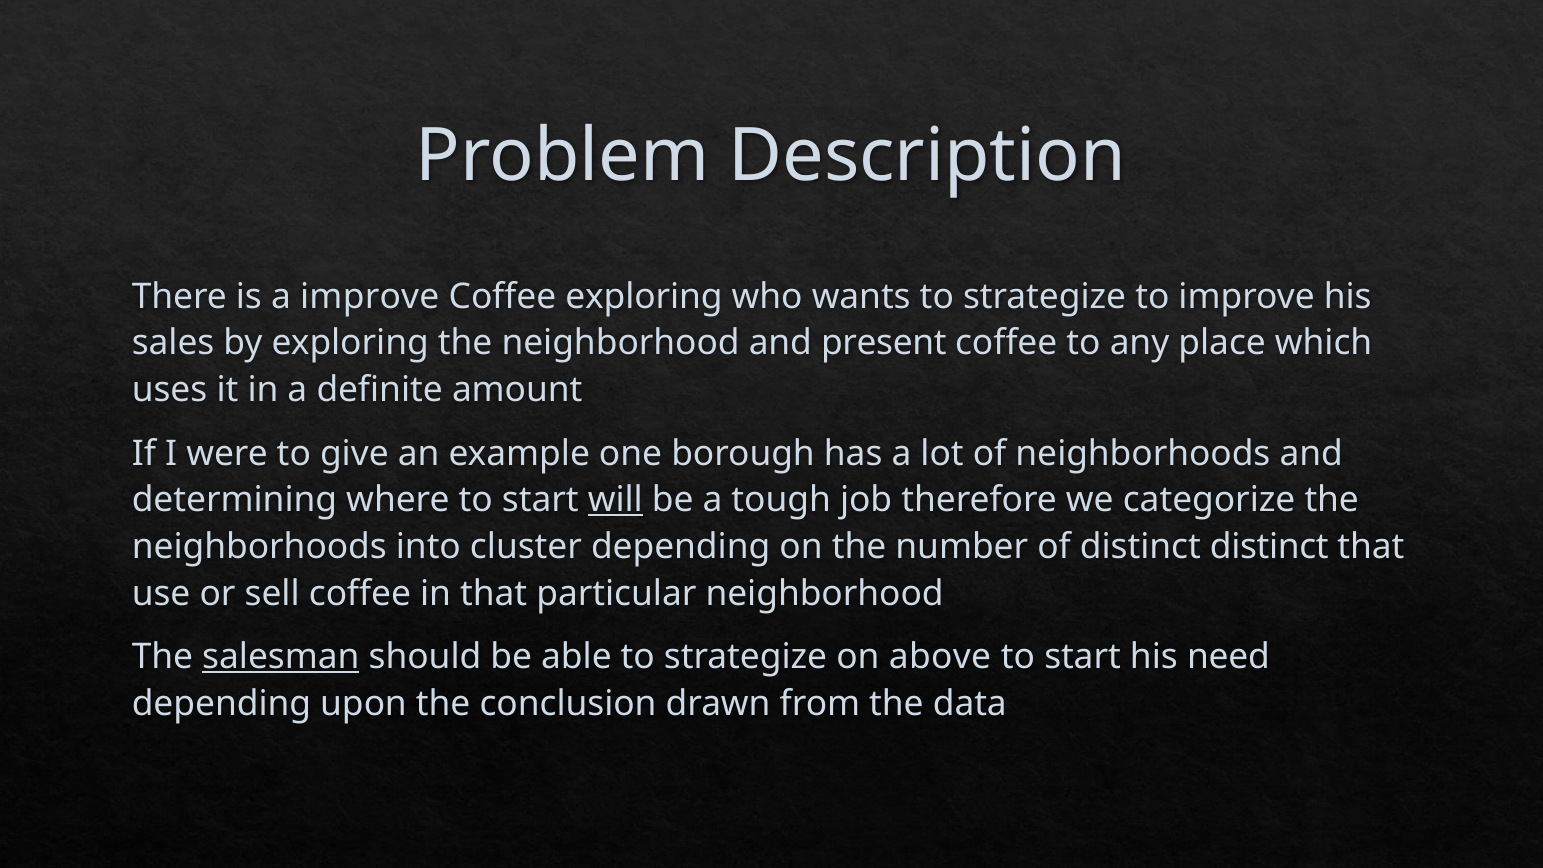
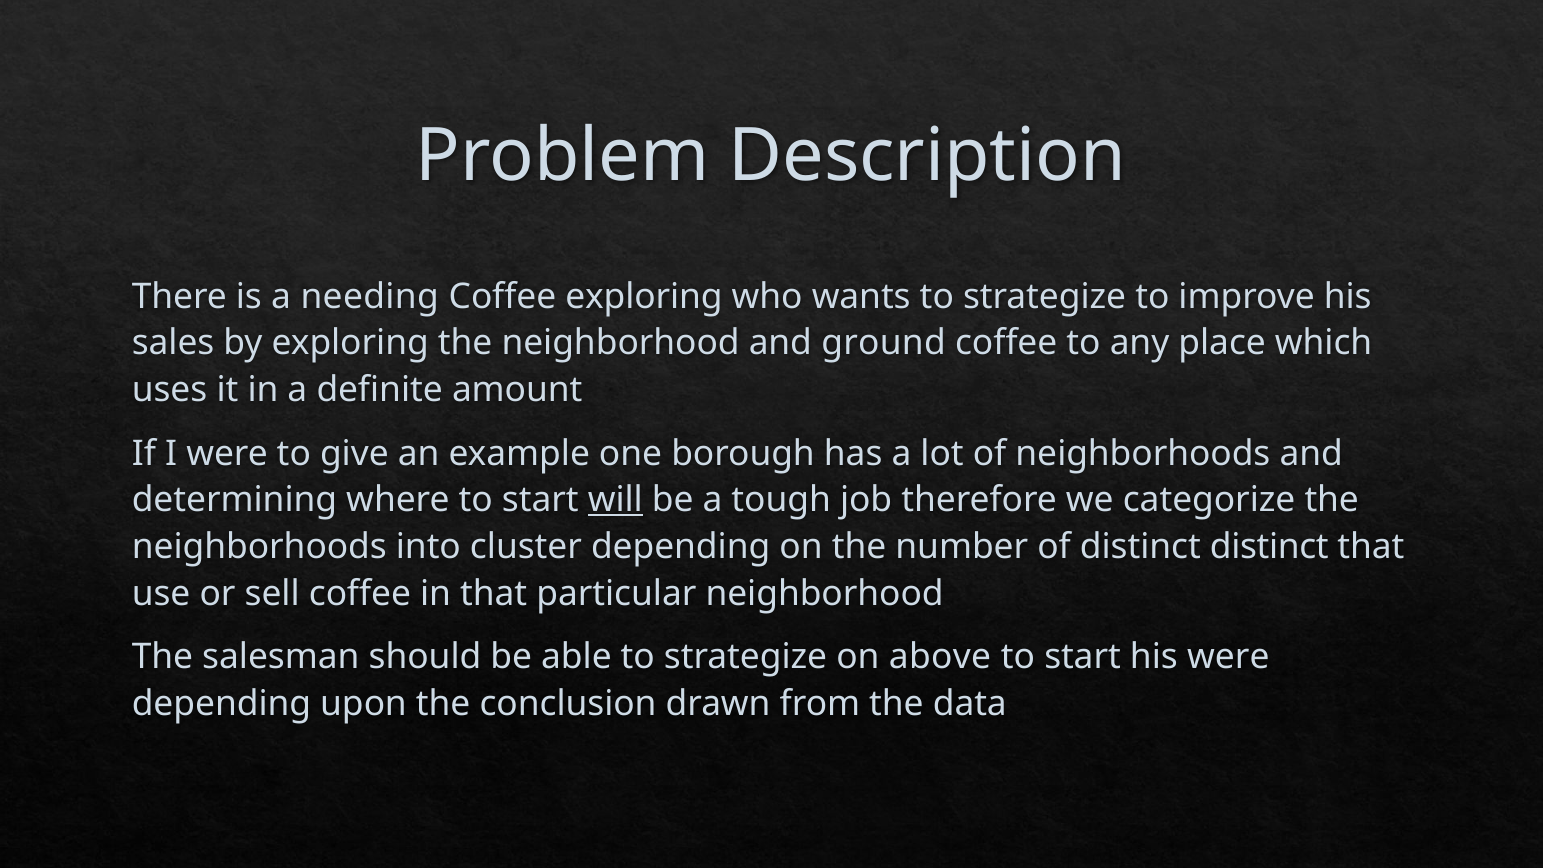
a improve: improve -> needing
present: present -> ground
salesman underline: present -> none
his need: need -> were
